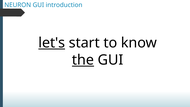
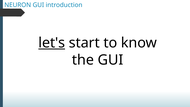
the underline: present -> none
